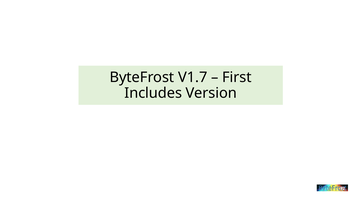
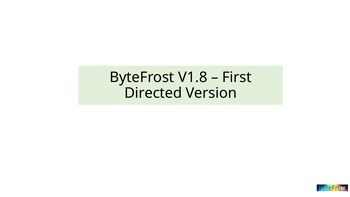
V1.7: V1.7 -> V1.8
Includes: Includes -> Directed
